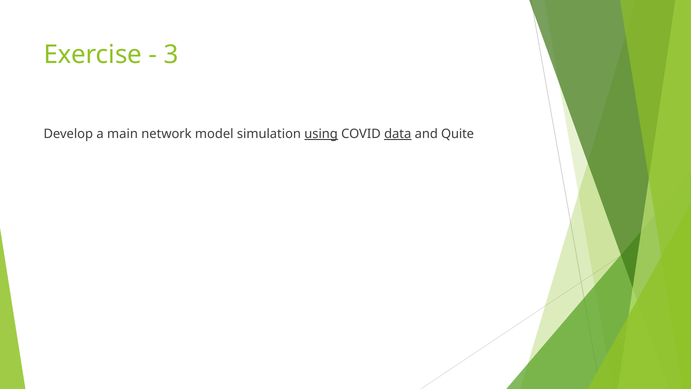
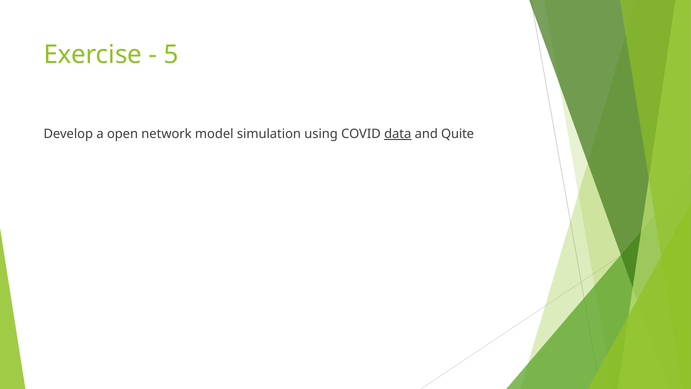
3: 3 -> 5
main: main -> open
using underline: present -> none
